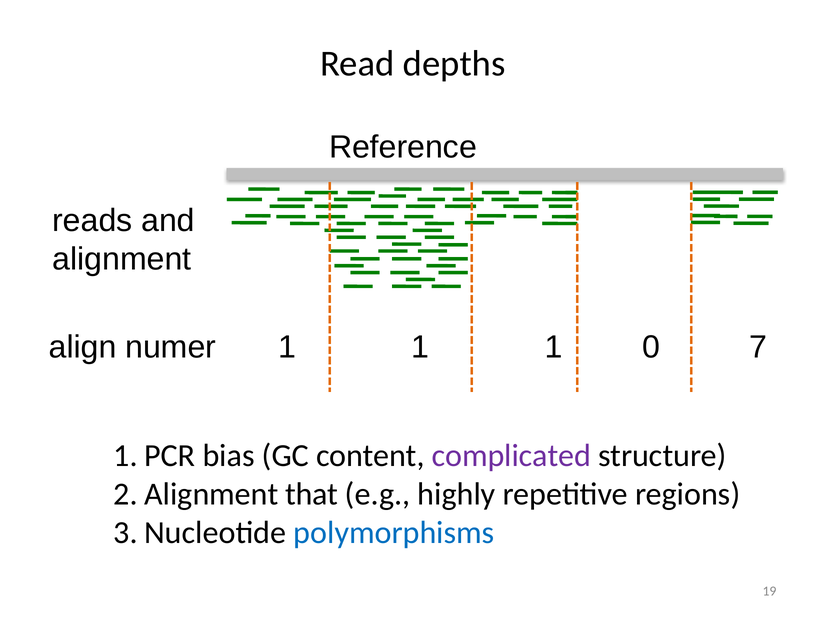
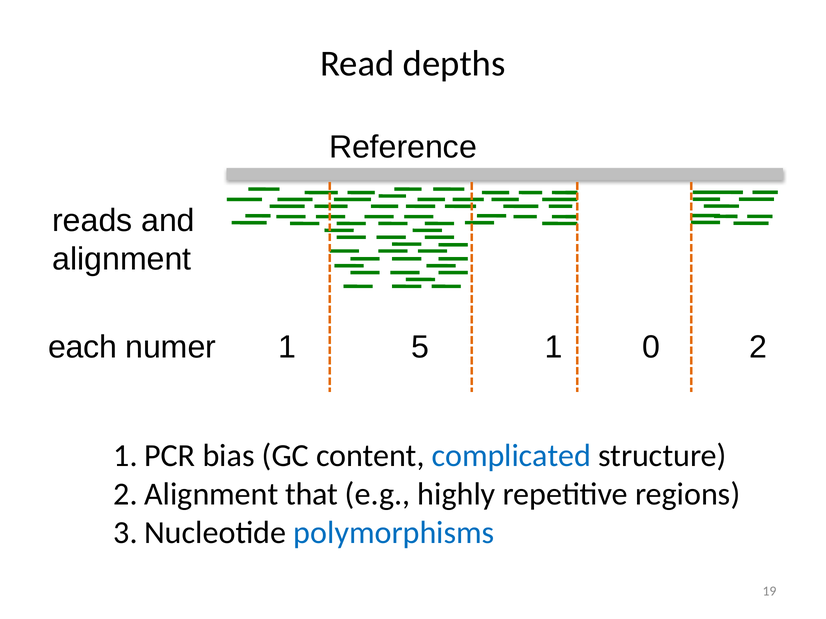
align: align -> each
numer 1 1: 1 -> 5
7: 7 -> 2
complicated colour: purple -> blue
